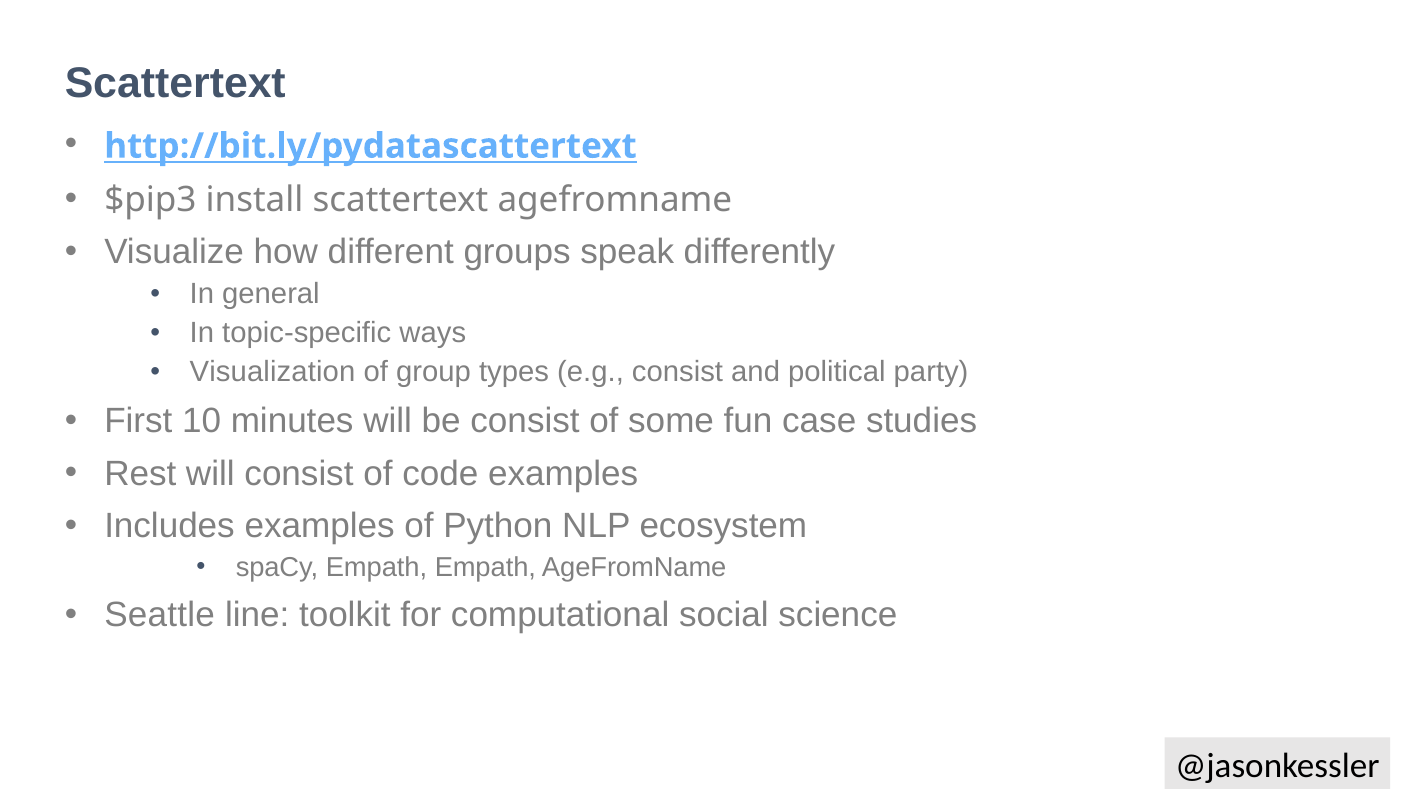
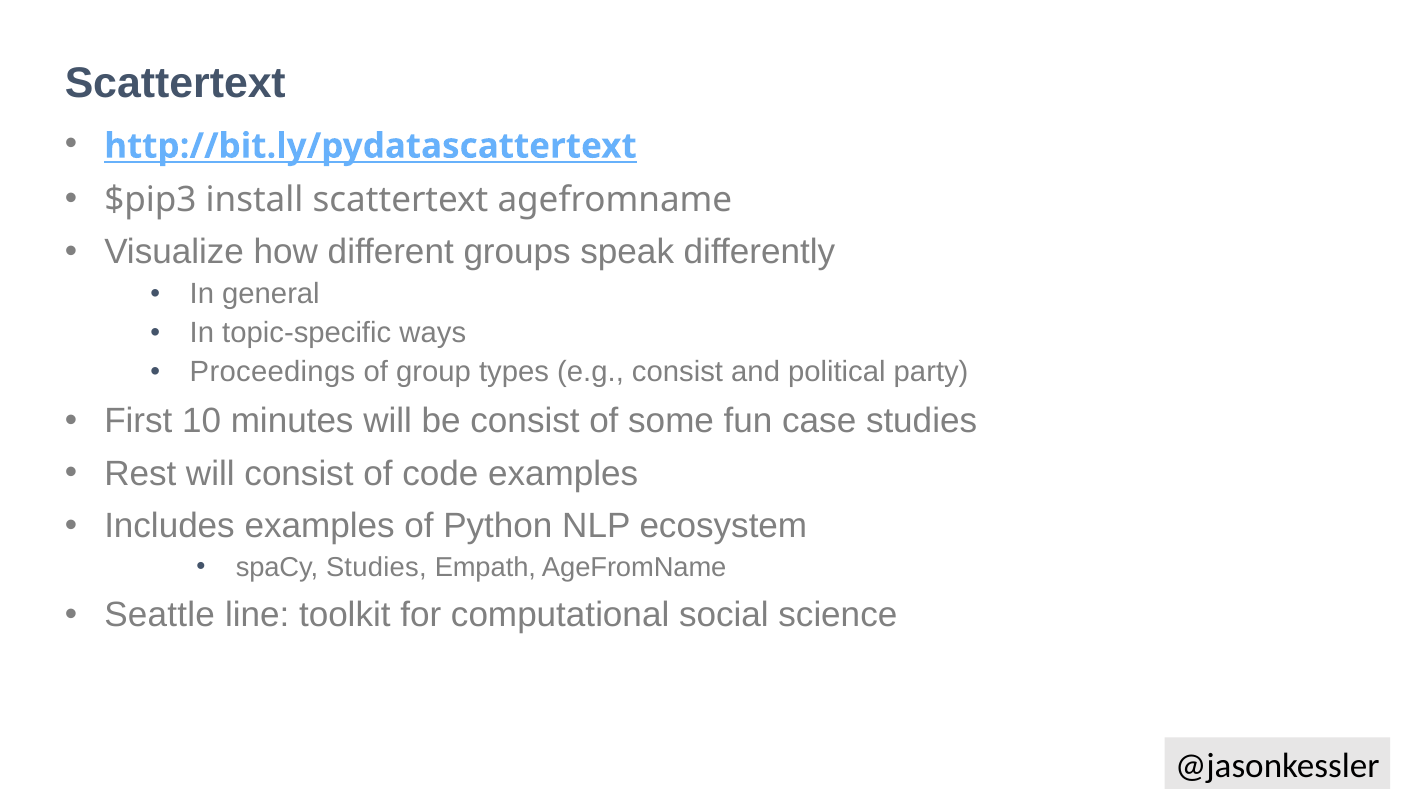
Visualization: Visualization -> Proceedings
spaCy Empath: Empath -> Studies
